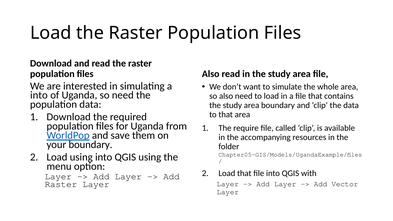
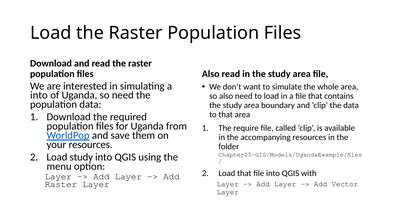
your boundary: boundary -> resources
Load using: using -> study
